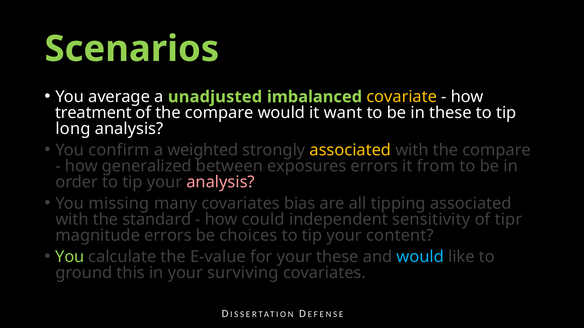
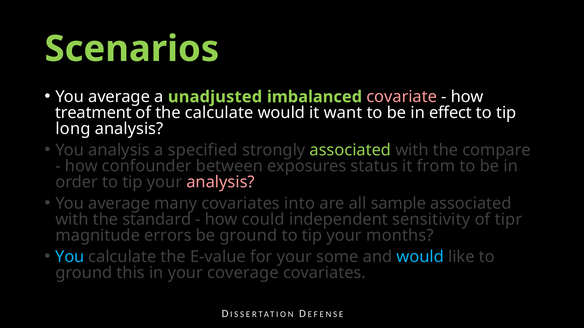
covariate colour: yellow -> pink
of the compare: compare -> calculate
in these: these -> effect
You confirm: confirm -> analysis
weighted: weighted -> specified
associated at (350, 150) colour: yellow -> light green
generalized: generalized -> confounder
exposures errors: errors -> status
missing at (119, 204): missing -> average
bias: bias -> into
tipping: tipping -> sample
be choices: choices -> ground
content: content -> months
You at (70, 257) colour: light green -> light blue
your these: these -> some
surviving: surviving -> coverage
